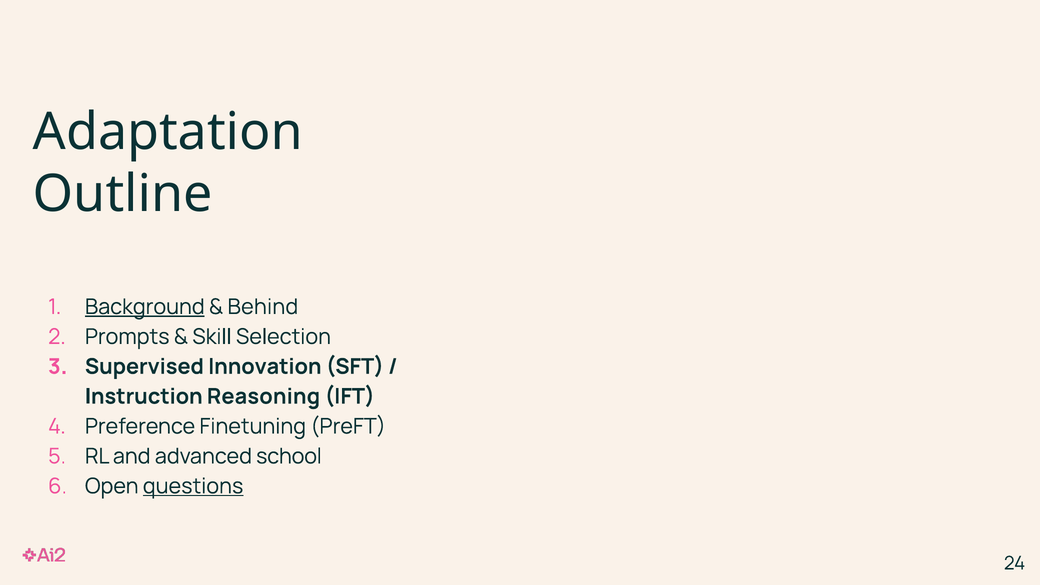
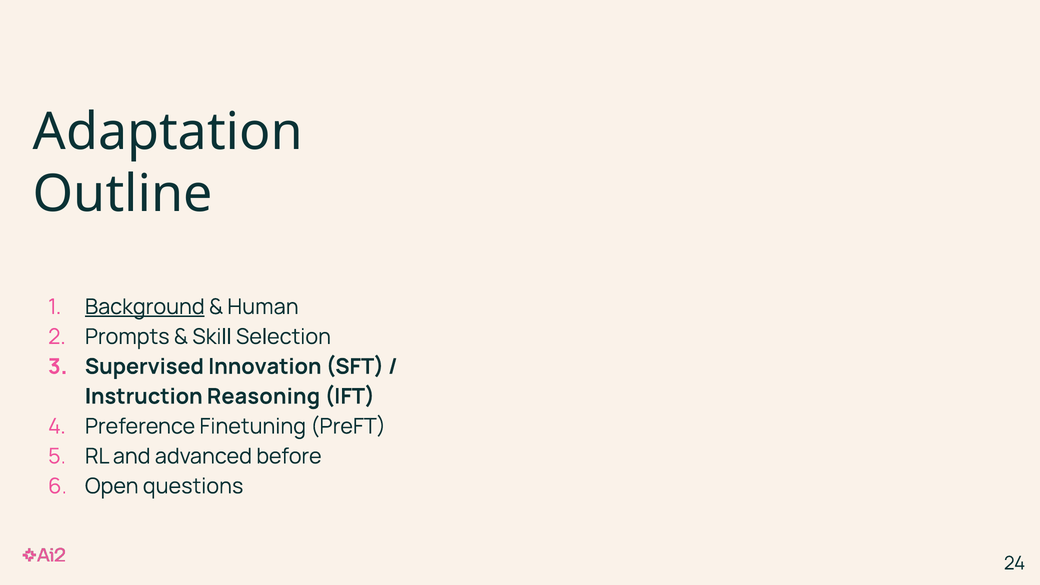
Behind: Behind -> Human
school: school -> before
questions underline: present -> none
